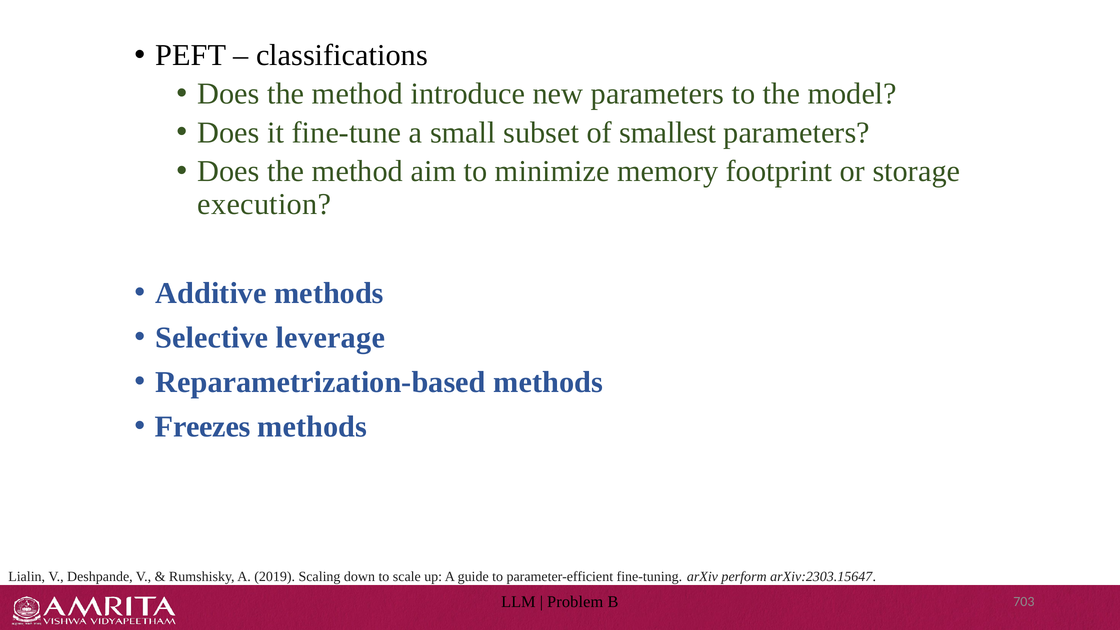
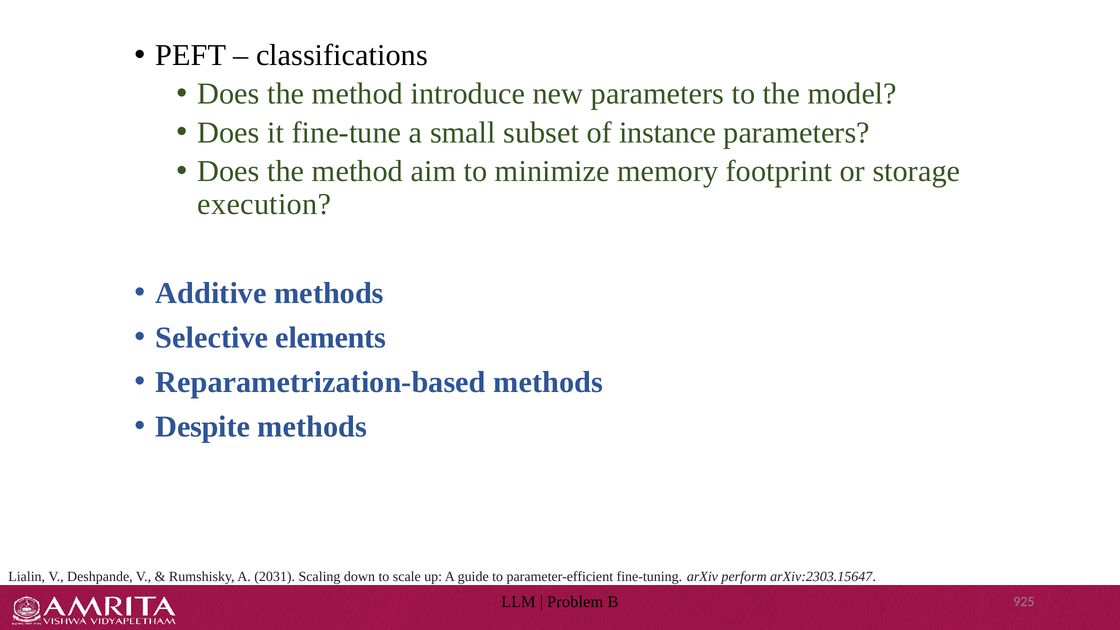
smallest: smallest -> instance
leverage: leverage -> elements
Freezes: Freezes -> Despite
2019: 2019 -> 2031
703: 703 -> 925
